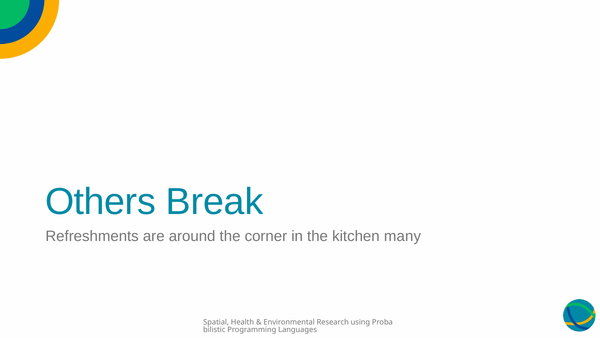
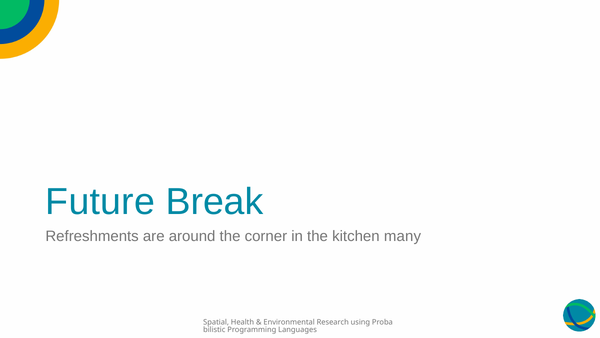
Others: Others -> Future
